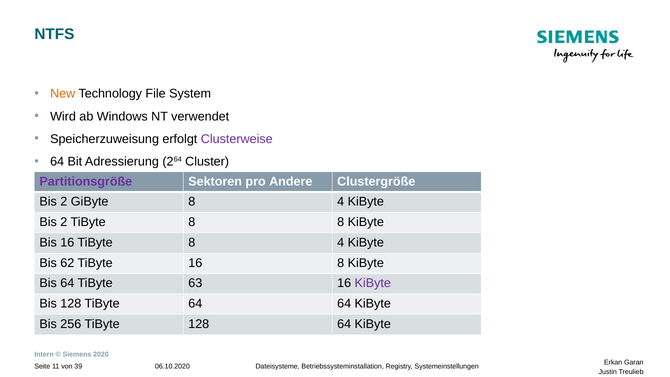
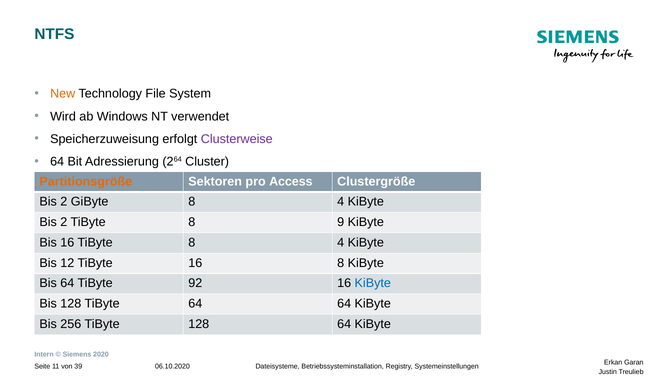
Partitionsgröße colour: purple -> orange
Andere: Andere -> Access
8 8: 8 -> 9
62: 62 -> 12
63: 63 -> 92
KiByte at (373, 283) colour: purple -> blue
